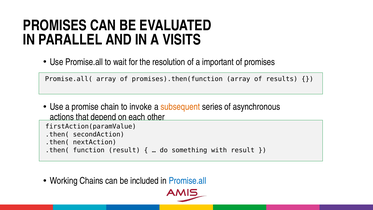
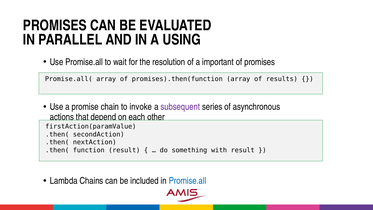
VISITS: VISITS -> USING
subsequent colour: orange -> purple
Working: Working -> Lambda
